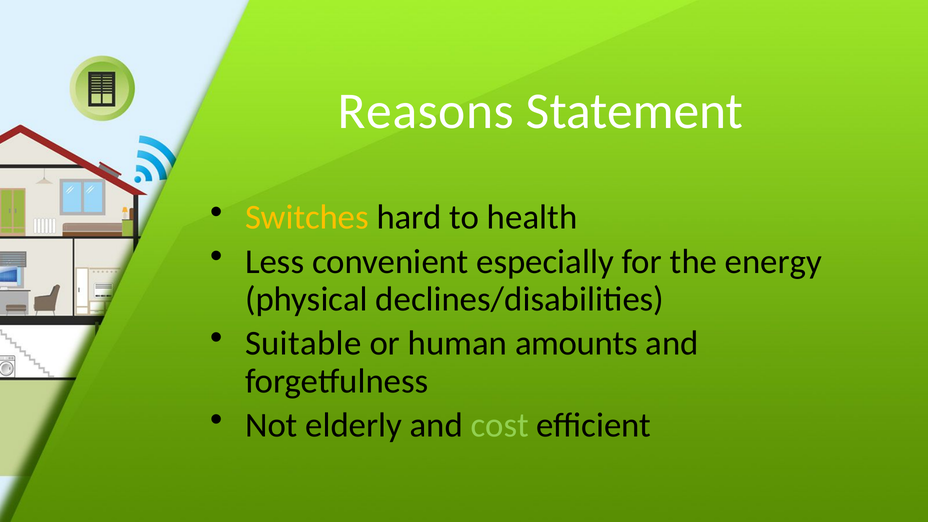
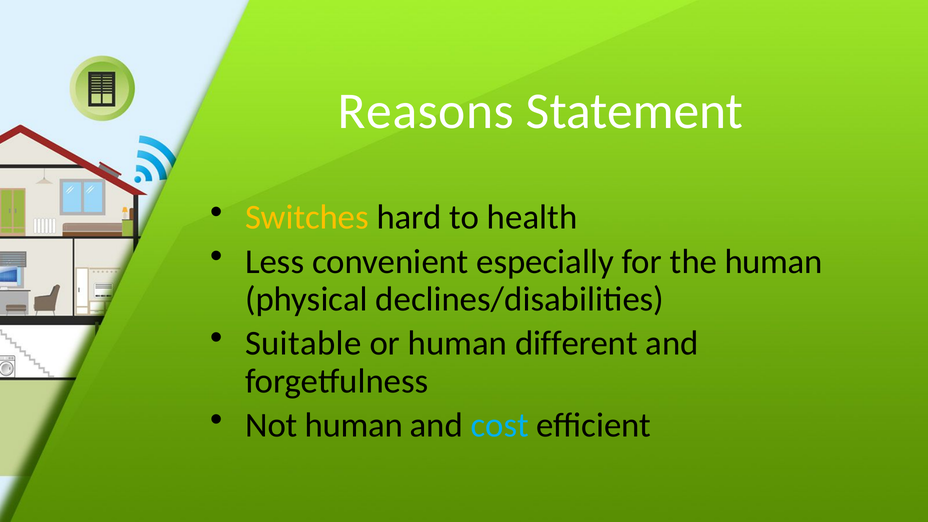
the energy: energy -> human
amounts: amounts -> different
Not elderly: elderly -> human
cost colour: light green -> light blue
